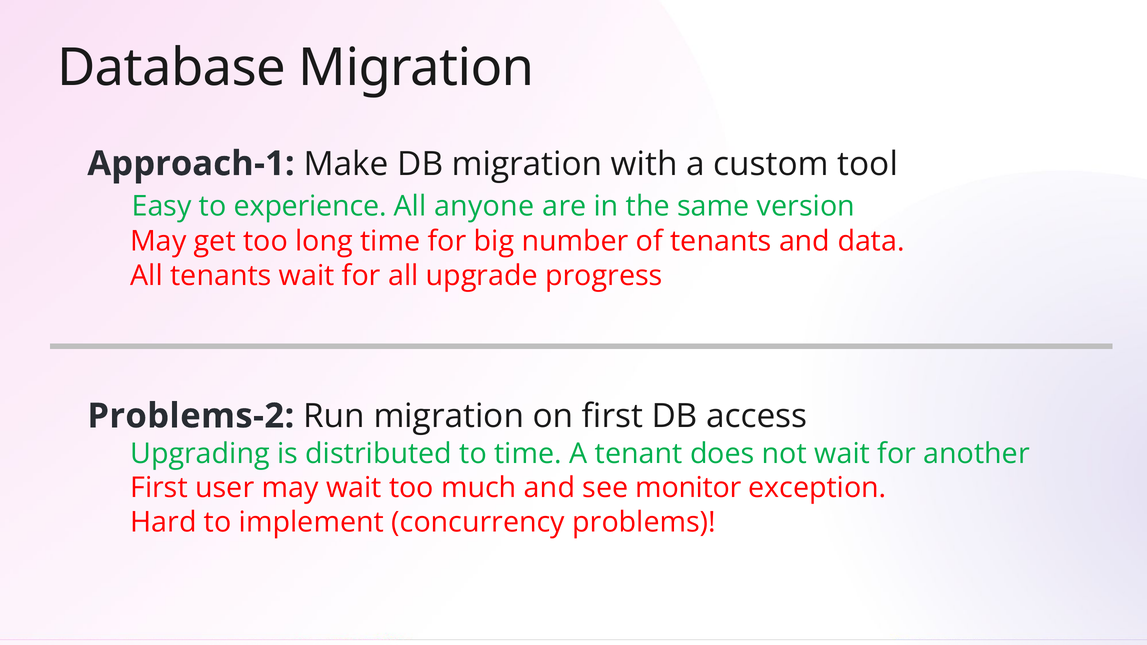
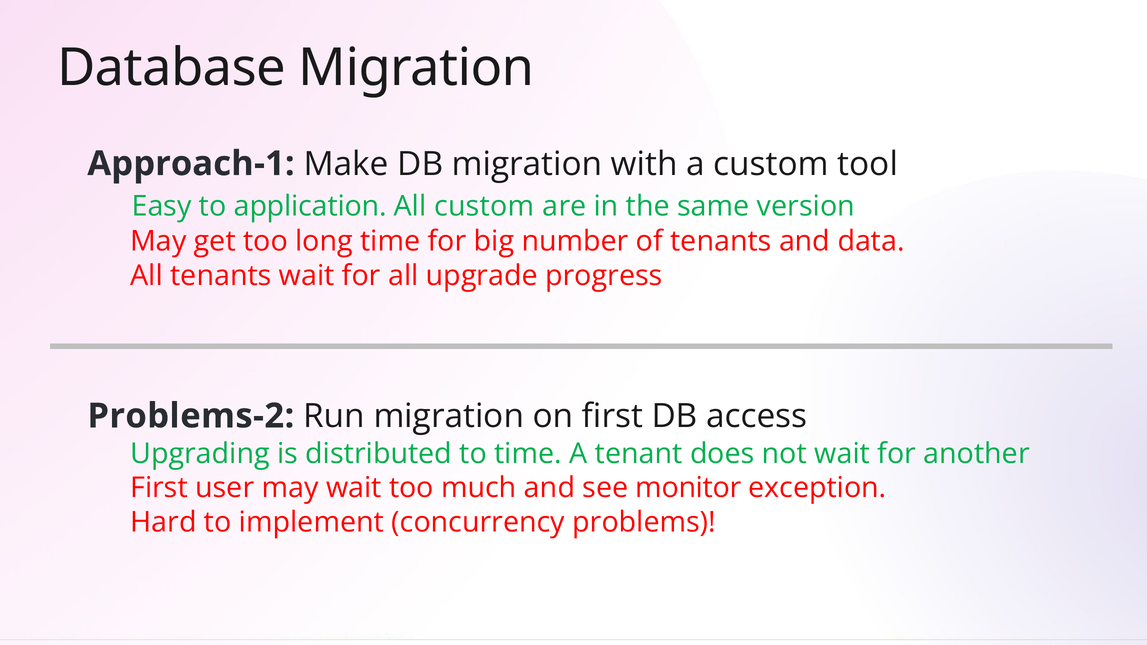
experience: experience -> application
All anyone: anyone -> custom
